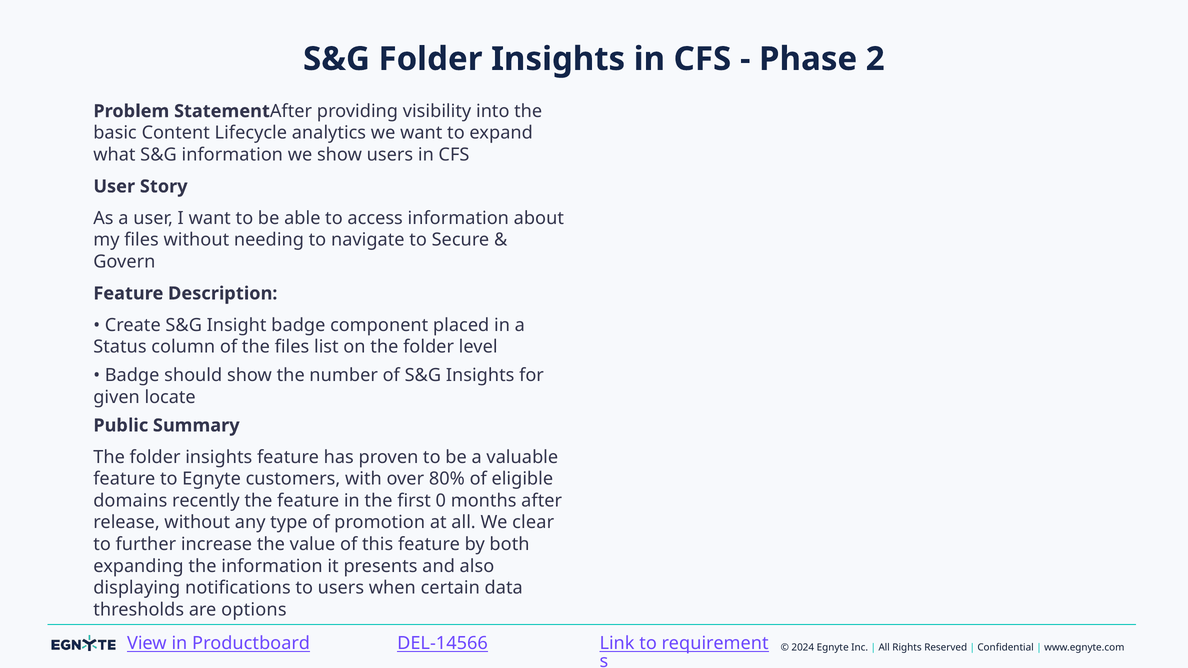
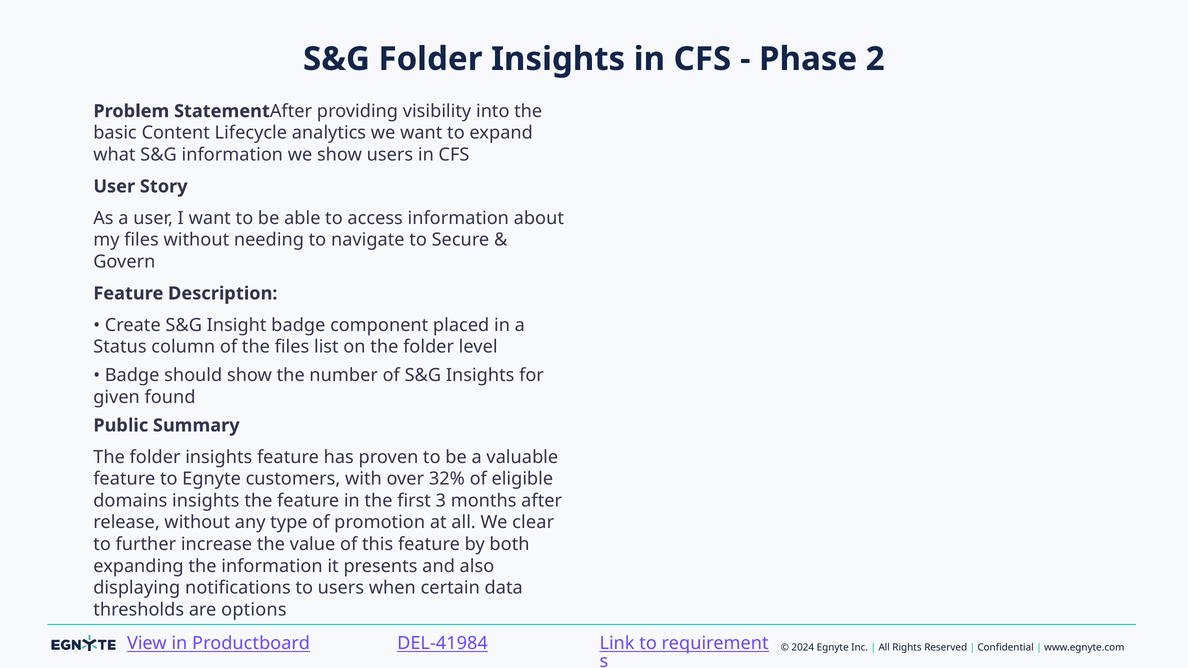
locate: locate -> found
80%: 80% -> 32%
domains recently: recently -> insights
0: 0 -> 3
DEL-14566: DEL-14566 -> DEL-41984
